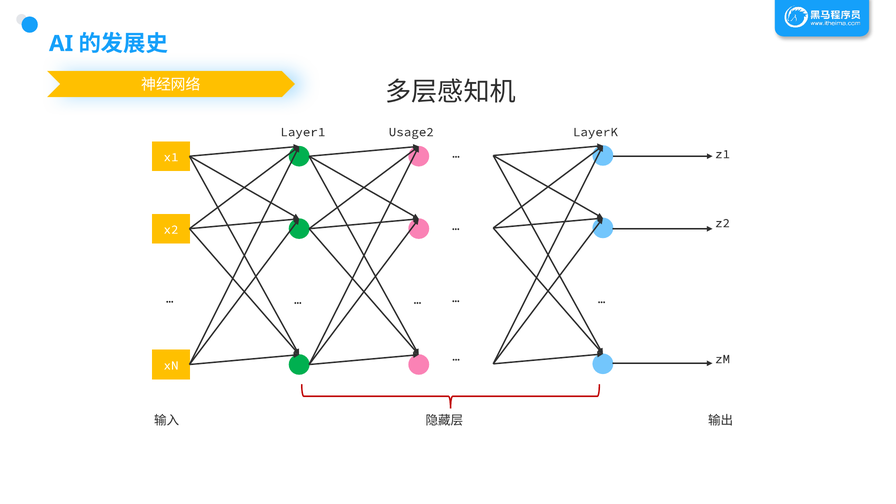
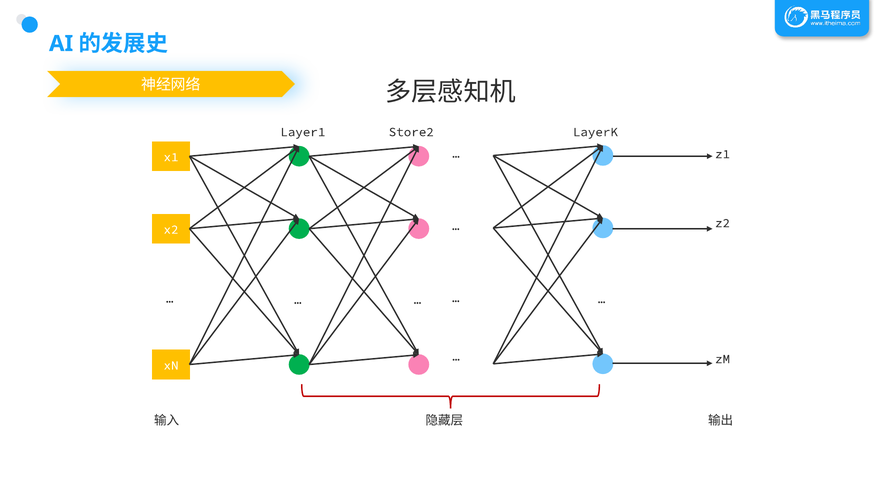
Usage2: Usage2 -> Store2
